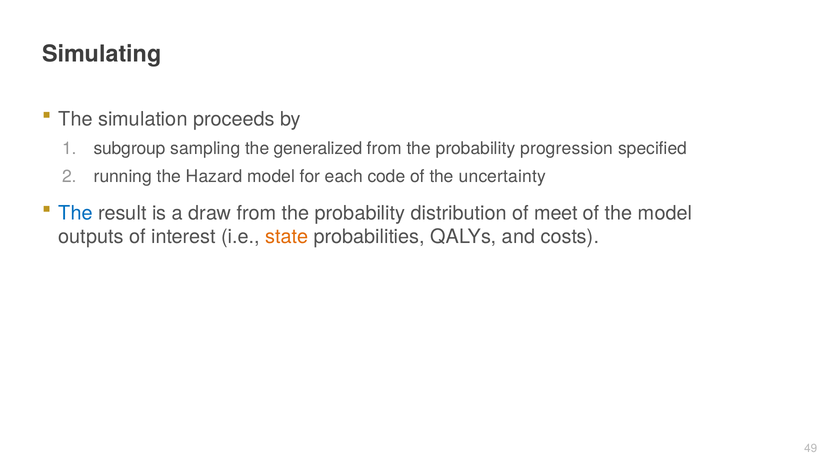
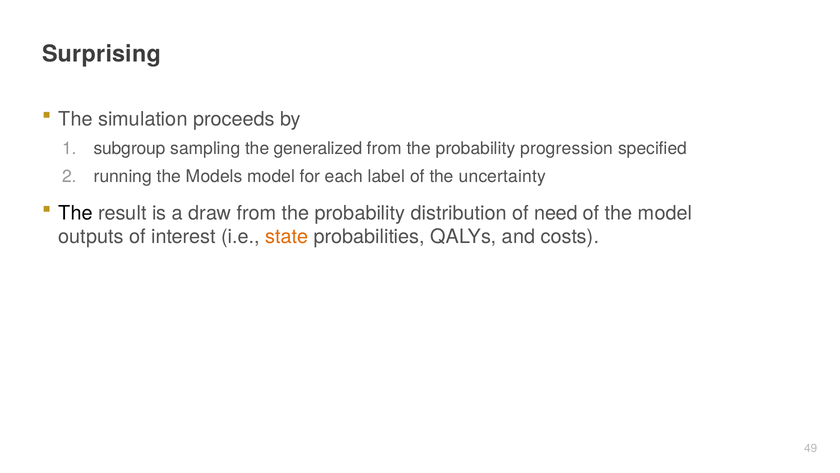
Simulating: Simulating -> Surprising
Hazard: Hazard -> Models
code: code -> label
The at (76, 213) colour: blue -> black
meet: meet -> need
